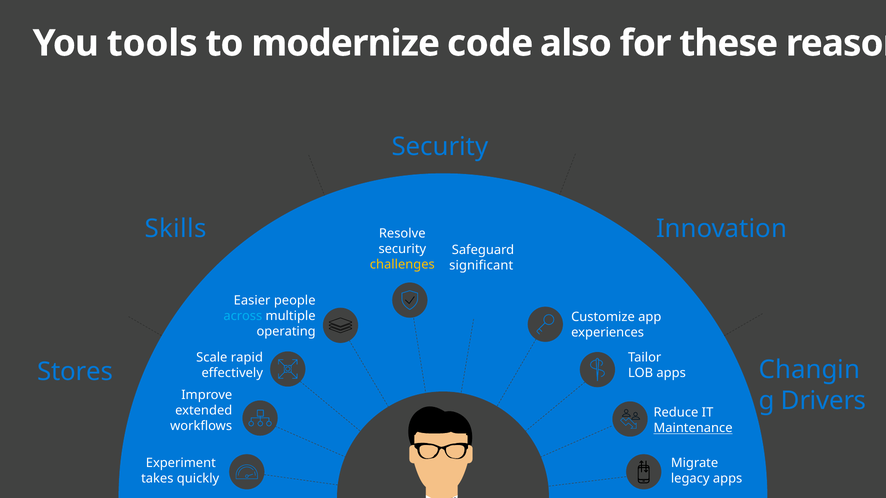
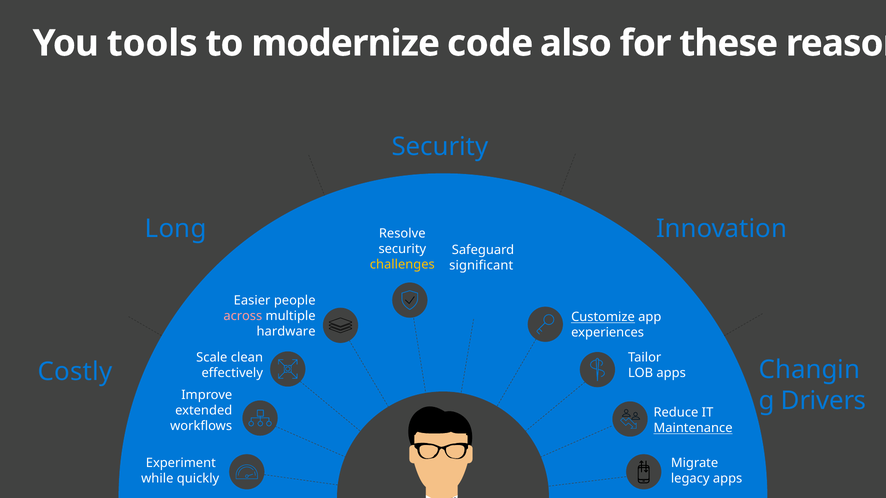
Skills: Skills -> Long
across colour: light blue -> pink
Customize underline: none -> present
operating: operating -> hardware
rapid: rapid -> clean
Stores: Stores -> Costly
takes: takes -> while
